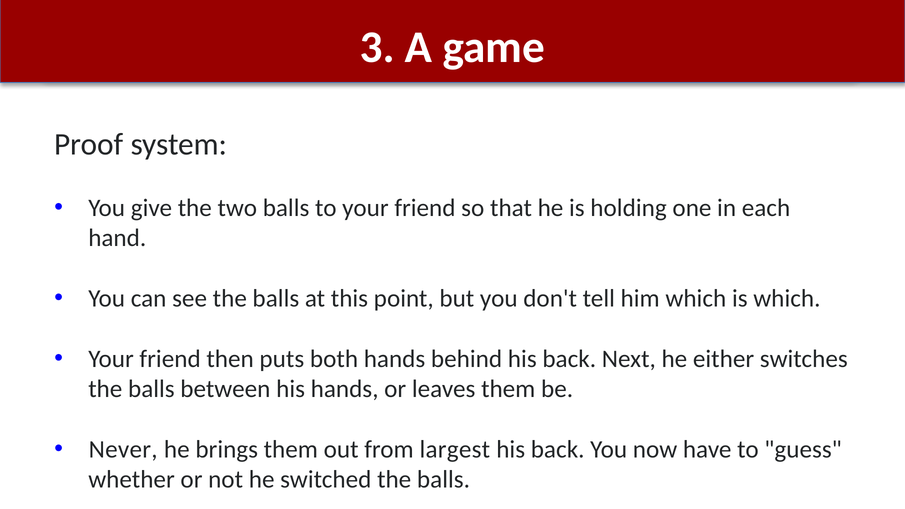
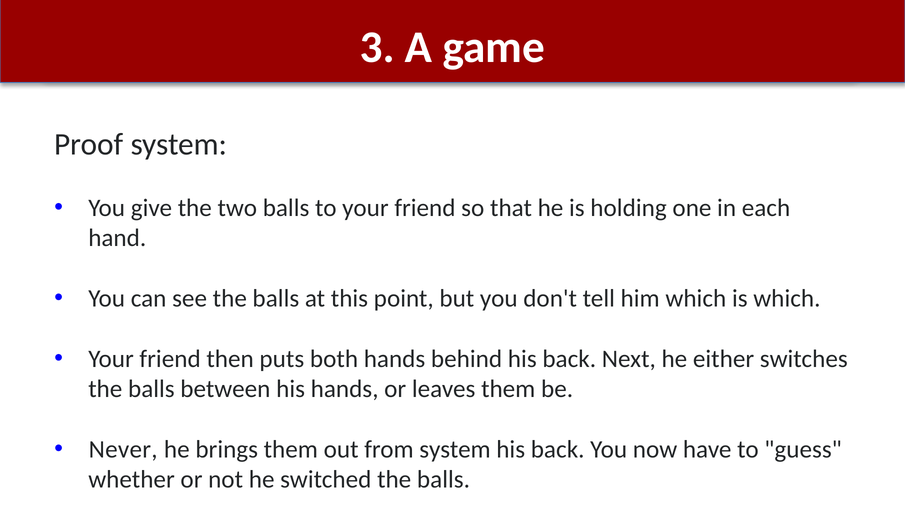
from largest: largest -> system
